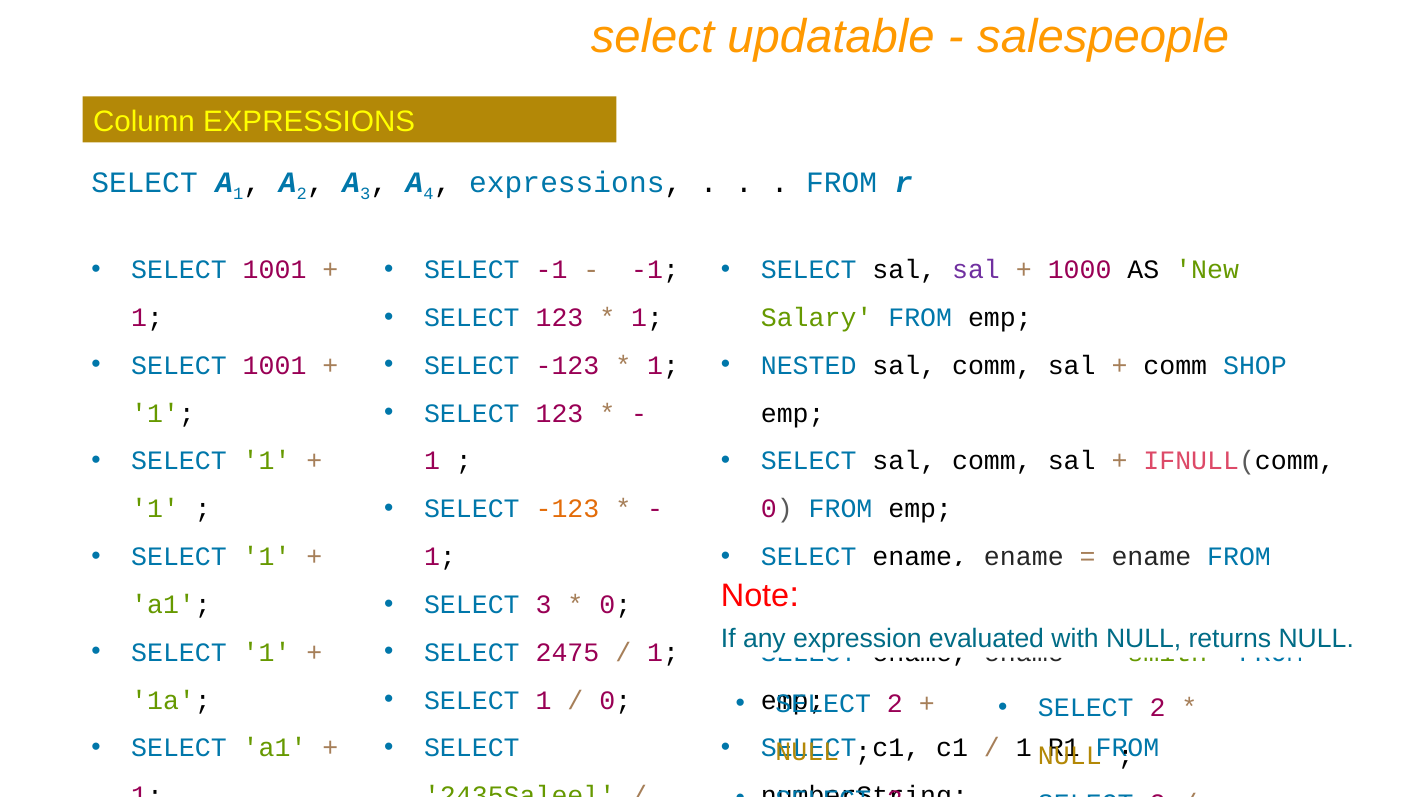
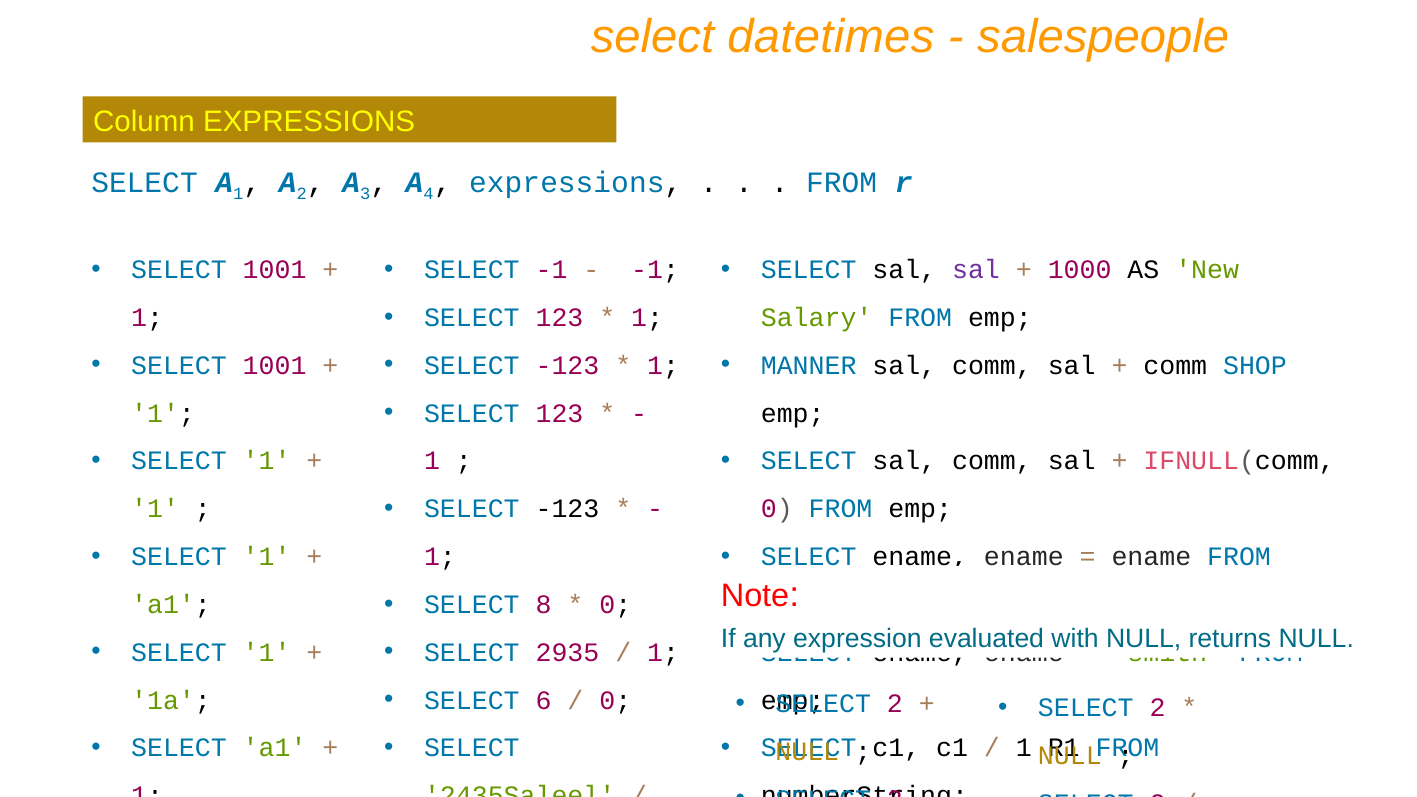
updatable: updatable -> datetimes
NESTED: NESTED -> MANNER
-123 at (567, 509) colour: orange -> black
SELECT 3: 3 -> 8
2475: 2475 -> 2935
1 at (544, 700): 1 -> 6
